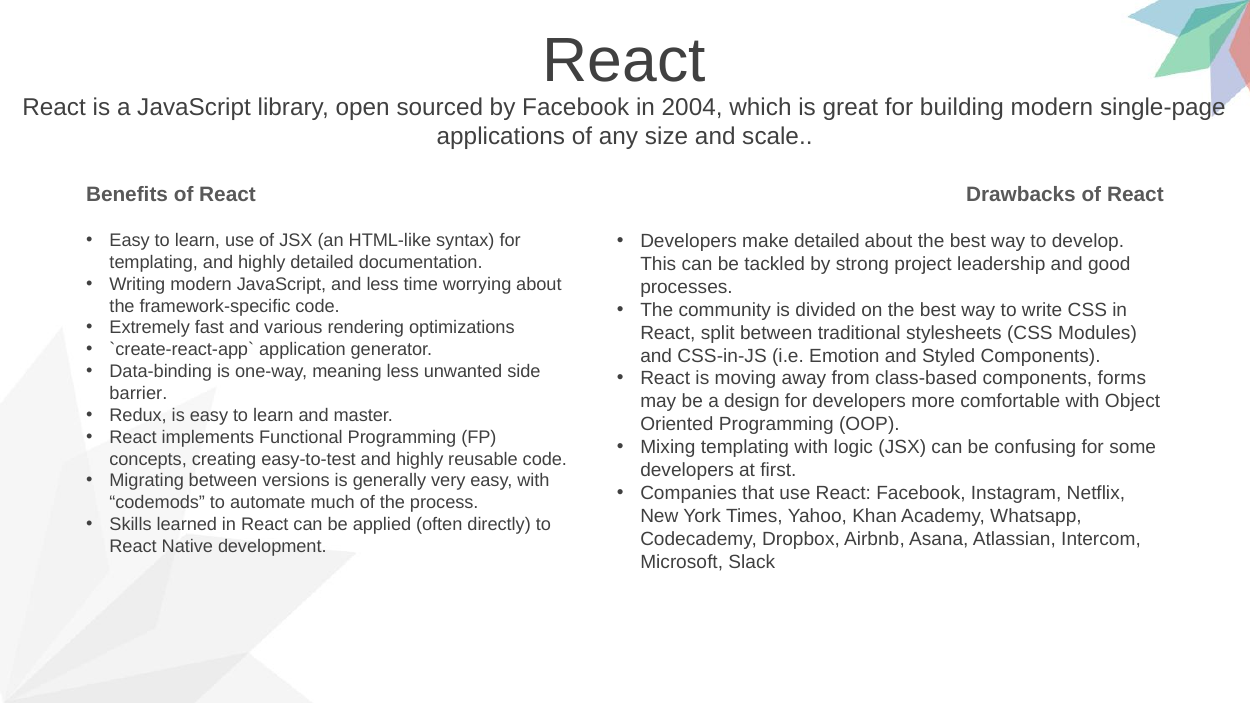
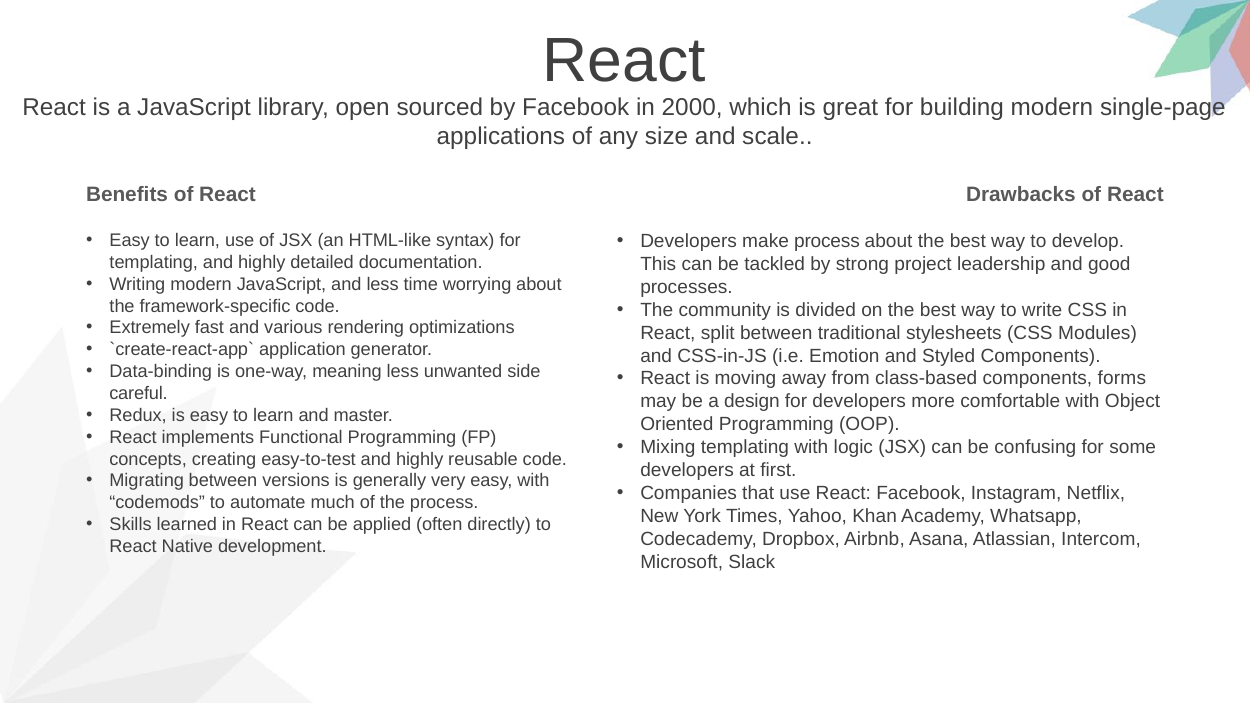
2004: 2004 -> 2000
make detailed: detailed -> process
barrier: barrier -> careful
